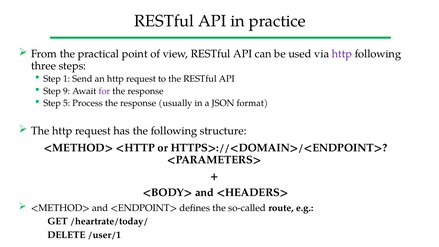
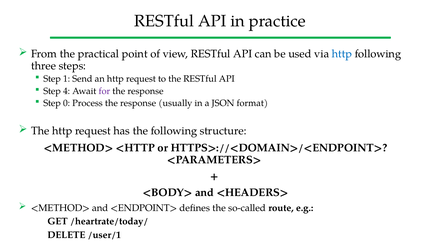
http at (342, 54) colour: purple -> blue
9: 9 -> 4
5: 5 -> 0
